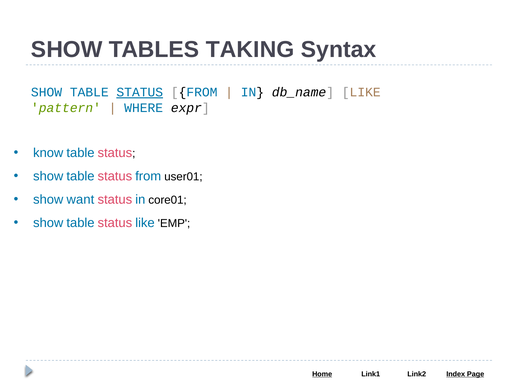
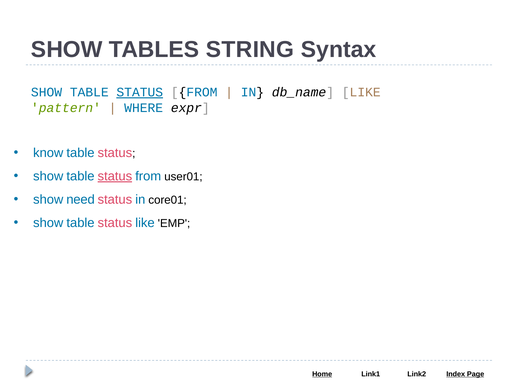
TAKING: TAKING -> STRING
status at (115, 176) underline: none -> present
want: want -> need
